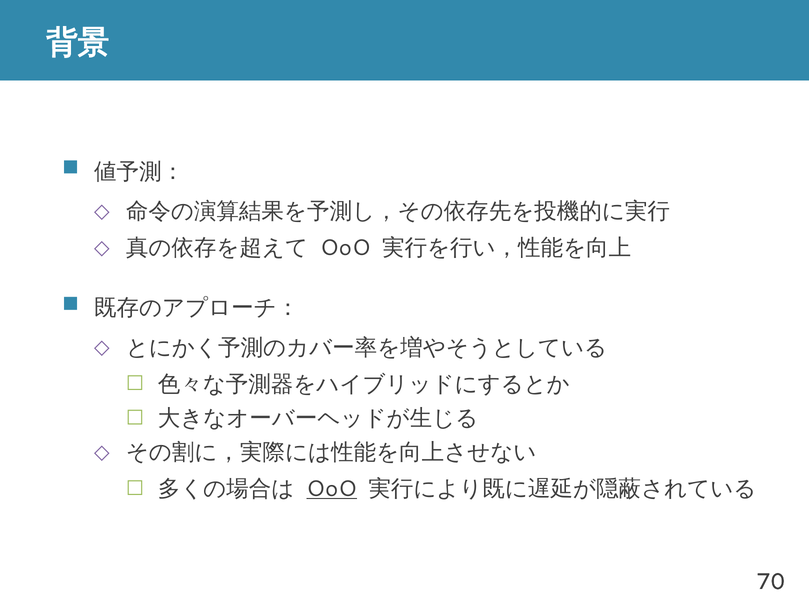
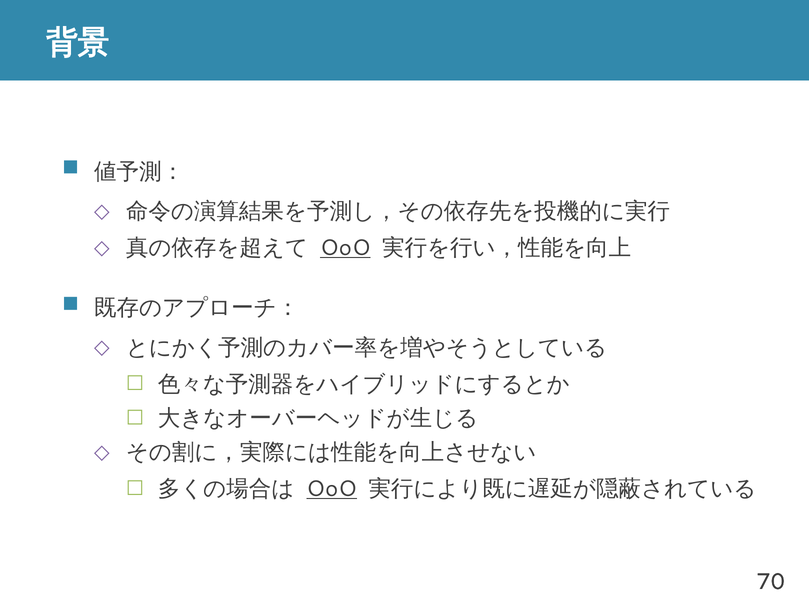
OoO at (345, 248) underline: none -> present
